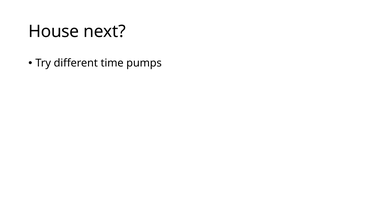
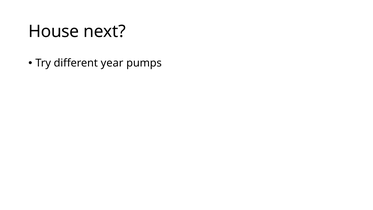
time: time -> year
